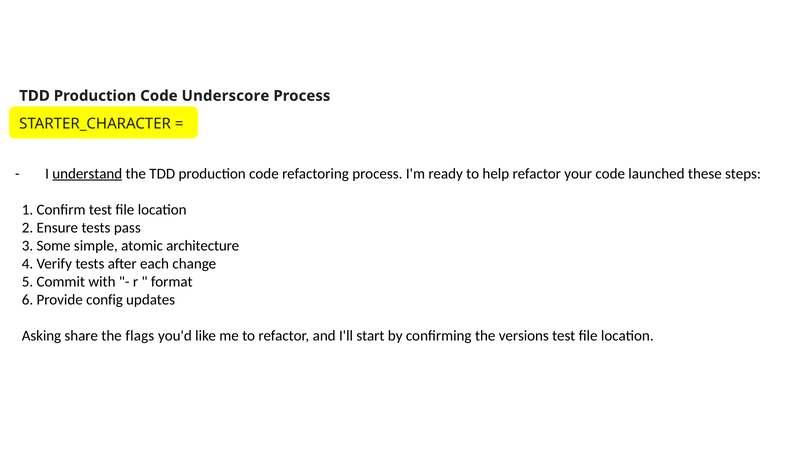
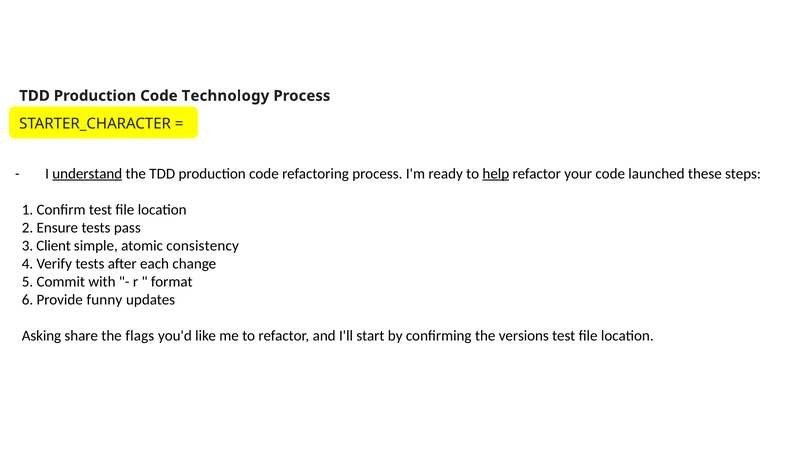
Underscore: Underscore -> Technology
help underline: none -> present
Some: Some -> Client
architecture: architecture -> consistency
config: config -> funny
